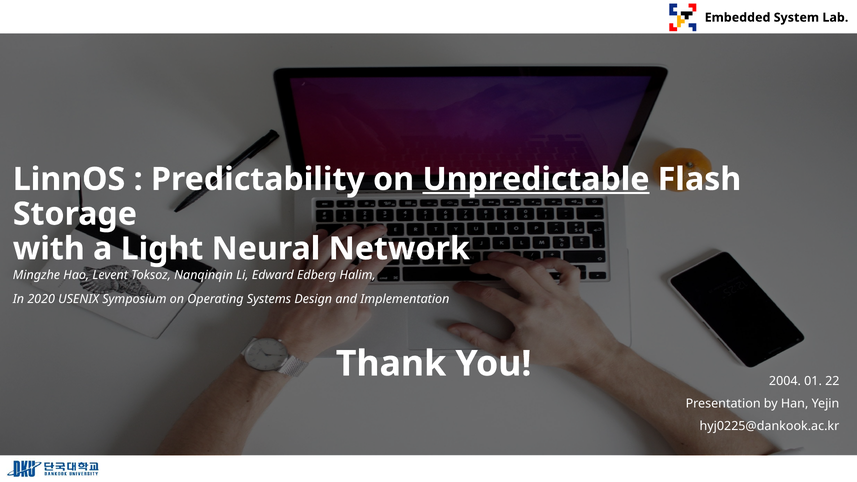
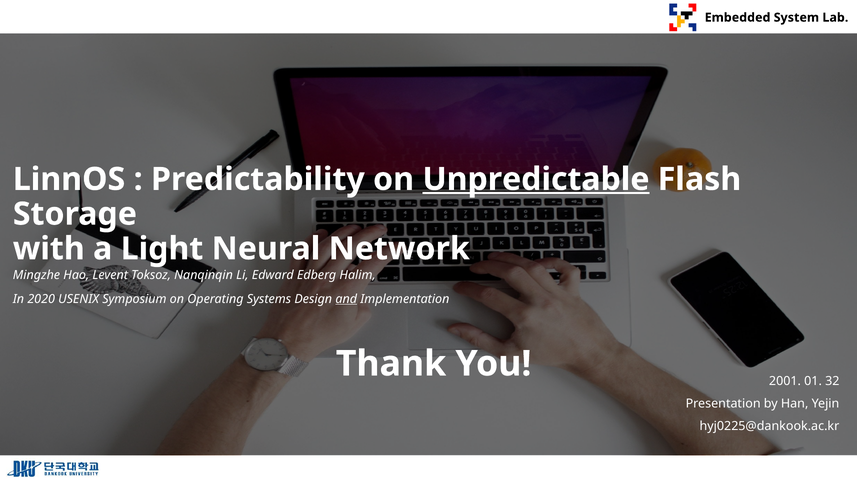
and underline: none -> present
2004: 2004 -> 2001
22: 22 -> 32
